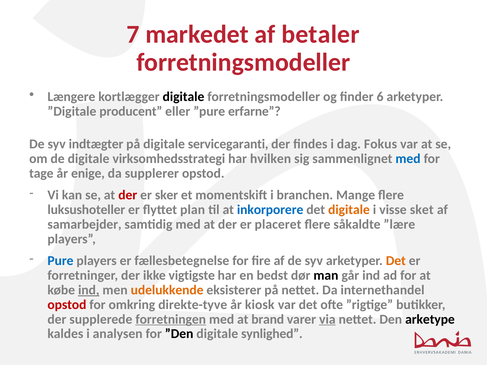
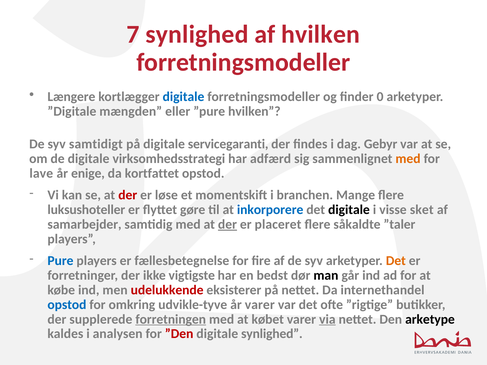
7 markedet: markedet -> synlighed
af betaler: betaler -> hvilken
digitale at (183, 97) colour: black -> blue
6: 6 -> 0
producent: producent -> mængden
”pure erfarne: erfarne -> hvilken
indtægter: indtægter -> samtidigt
Fokus: Fokus -> Gebyr
hvilken: hvilken -> adfærd
med at (408, 159) colour: blue -> orange
tage: tage -> lave
supplerer: supplerer -> kortfattet
sker: sker -> løse
plan: plan -> gøre
digitale at (349, 210) colour: orange -> black
der at (227, 225) underline: none -> present
”lære: ”lære -> ”taler
ind at (89, 290) underline: present -> none
udelukkende colour: orange -> red
opstod at (67, 305) colour: red -> blue
direkte-tyve: direkte-tyve -> udvikle-tyve
år kiosk: kiosk -> varer
brand: brand -> købet
”Den colour: black -> red
